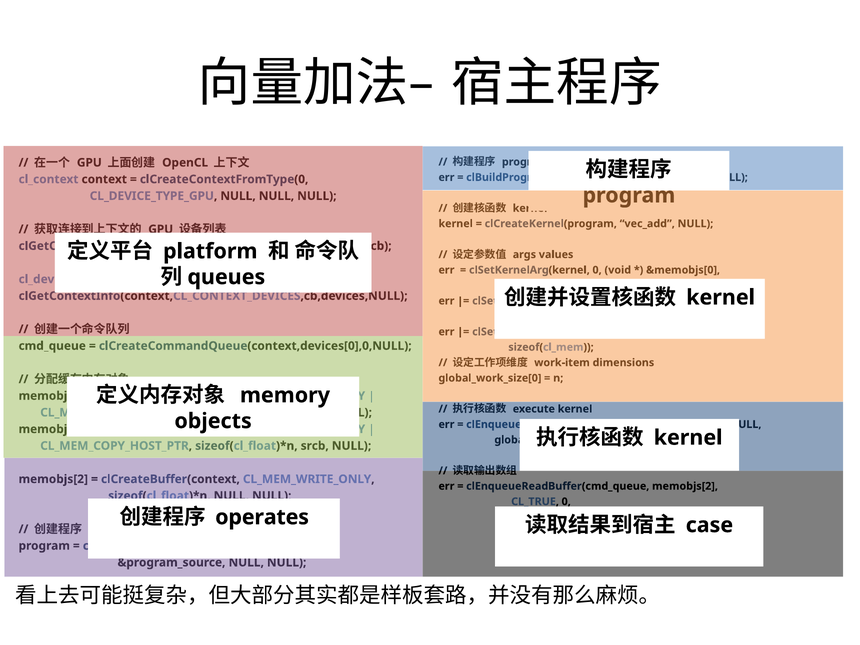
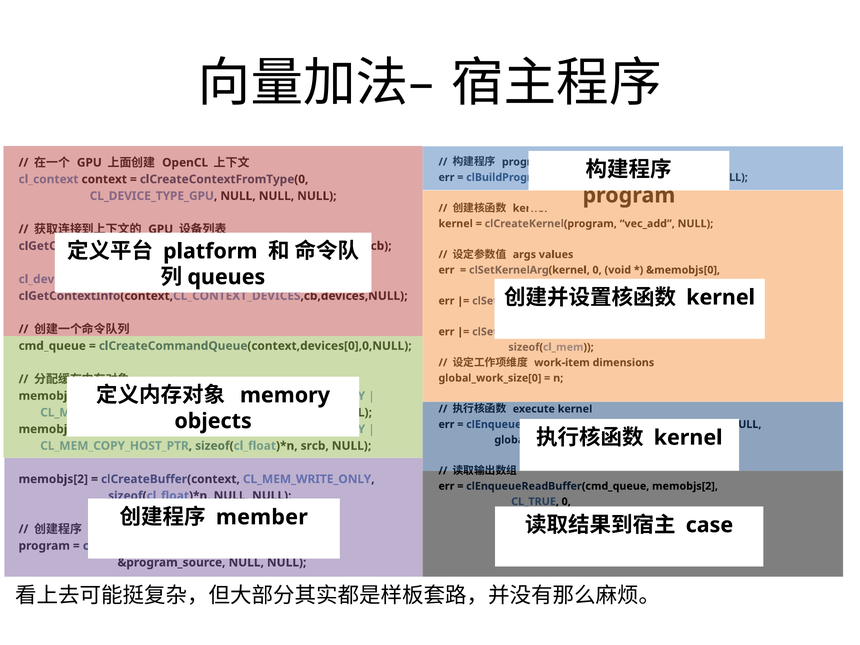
operates: operates -> member
